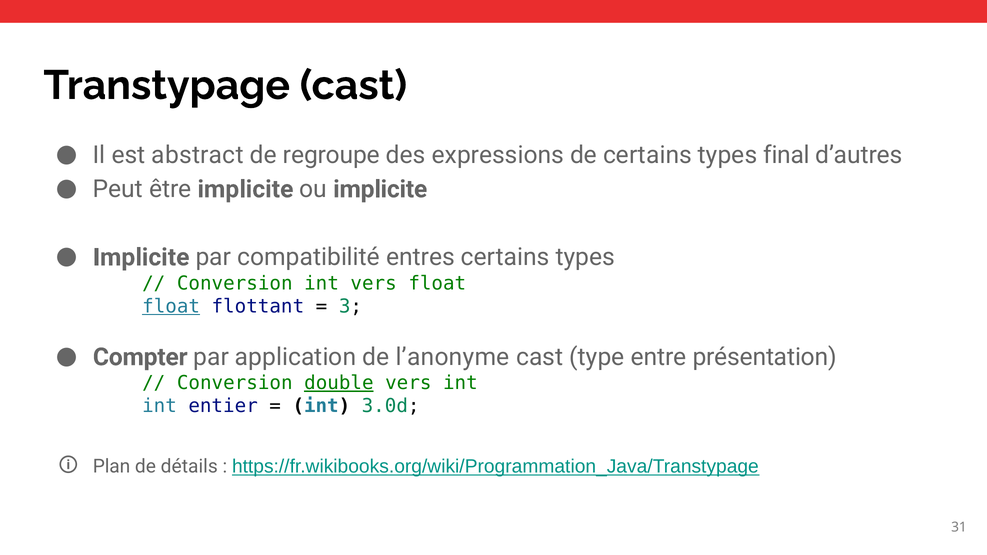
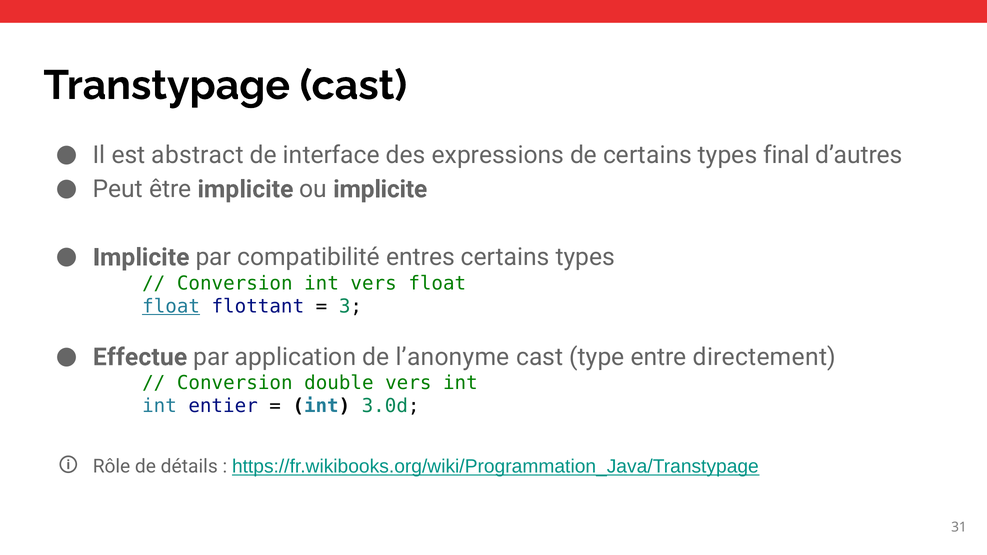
regroupe: regroupe -> interface
Compter: Compter -> Effectue
présentation: présentation -> directement
double underline: present -> none
Plan: Plan -> Rôle
